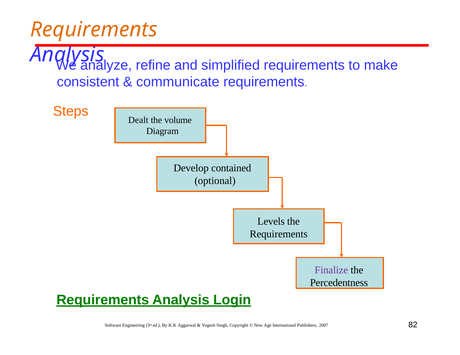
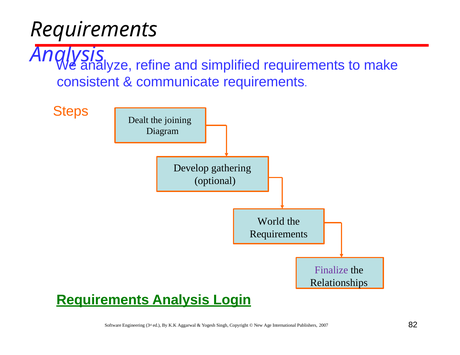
Requirements at (94, 30) colour: orange -> black
volume: volume -> joining
contained: contained -> gathering
Levels: Levels -> World
Percedentness: Percedentness -> Relationships
